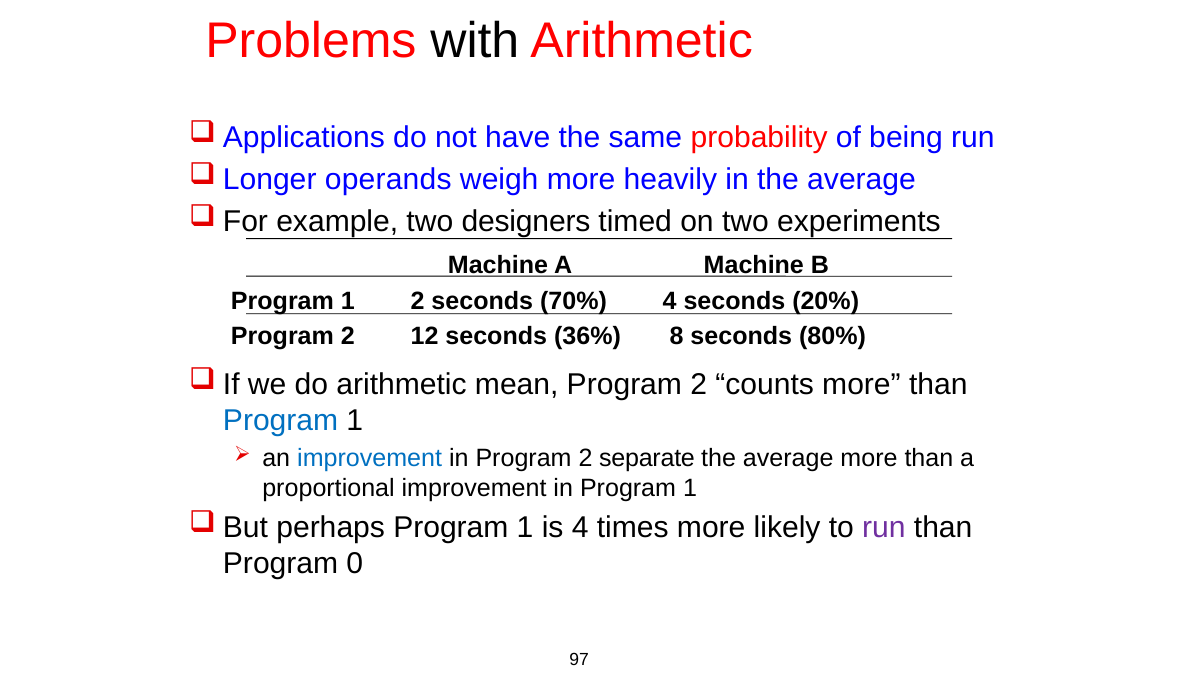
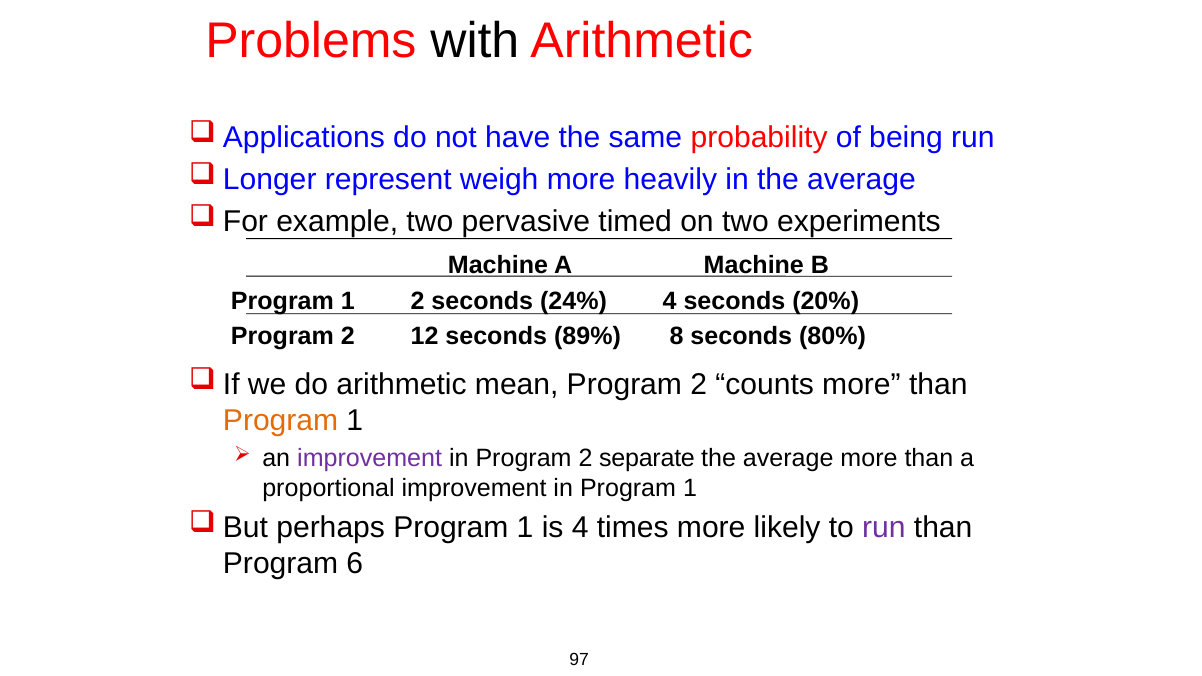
operands: operands -> represent
designers: designers -> pervasive
70%: 70% -> 24%
36%: 36% -> 89%
Program at (281, 421) colour: blue -> orange
improvement at (370, 458) colour: blue -> purple
0: 0 -> 6
